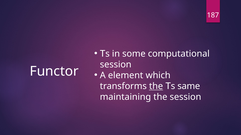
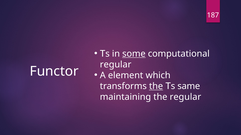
some underline: none -> present
session at (116, 65): session -> regular
the session: session -> regular
